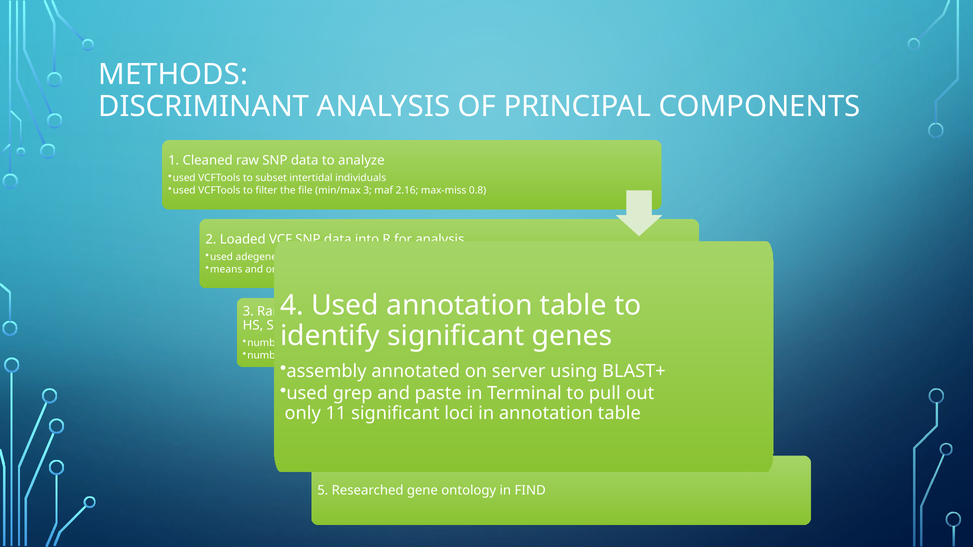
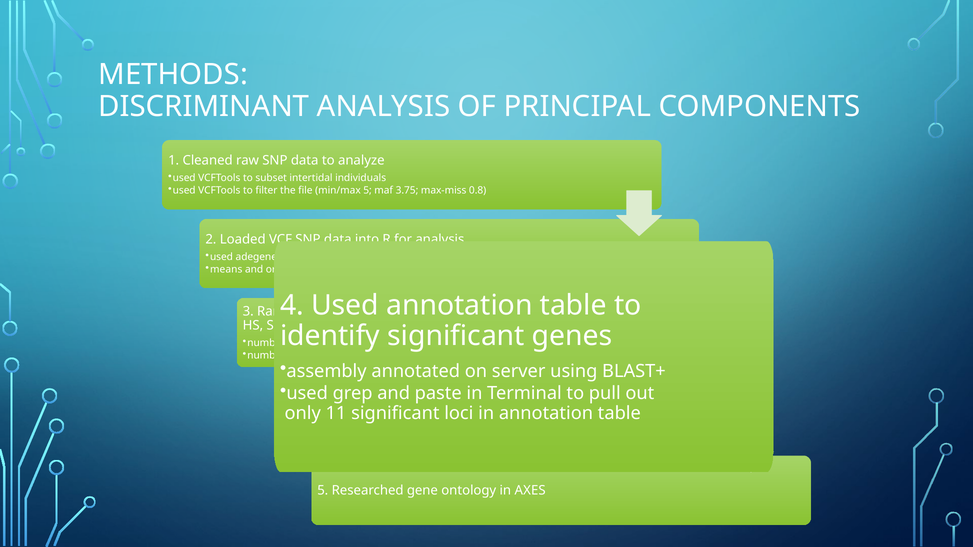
min/max 3: 3 -> 5
2.16: 2.16 -> 3.75
in FIND: FIND -> AXES
